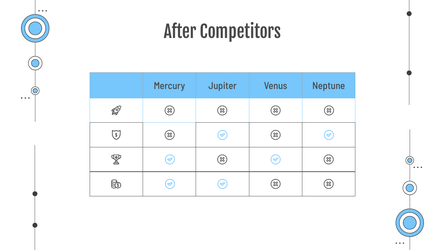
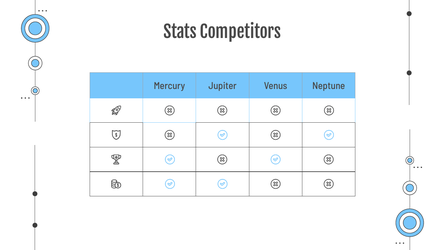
After: After -> Stats
